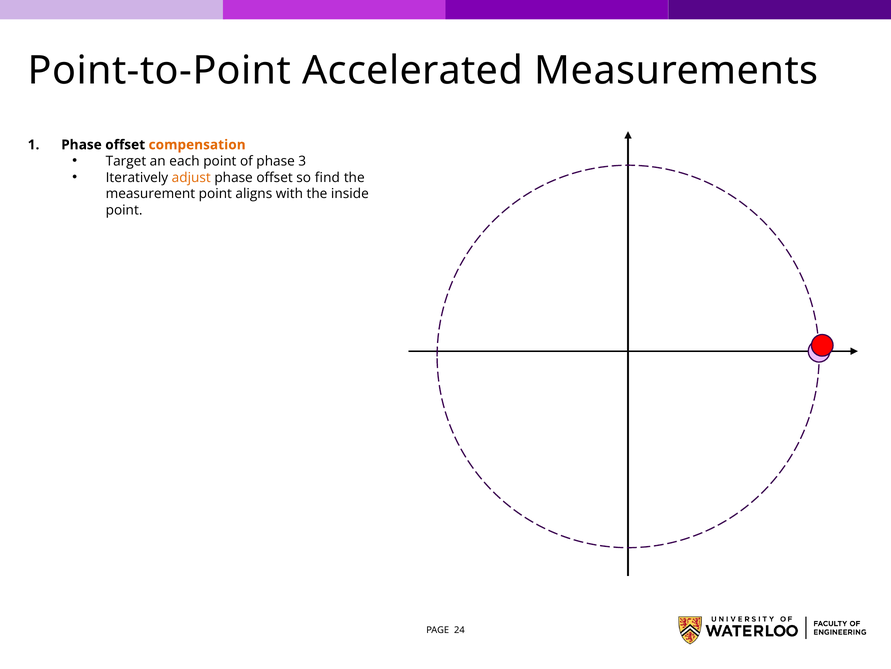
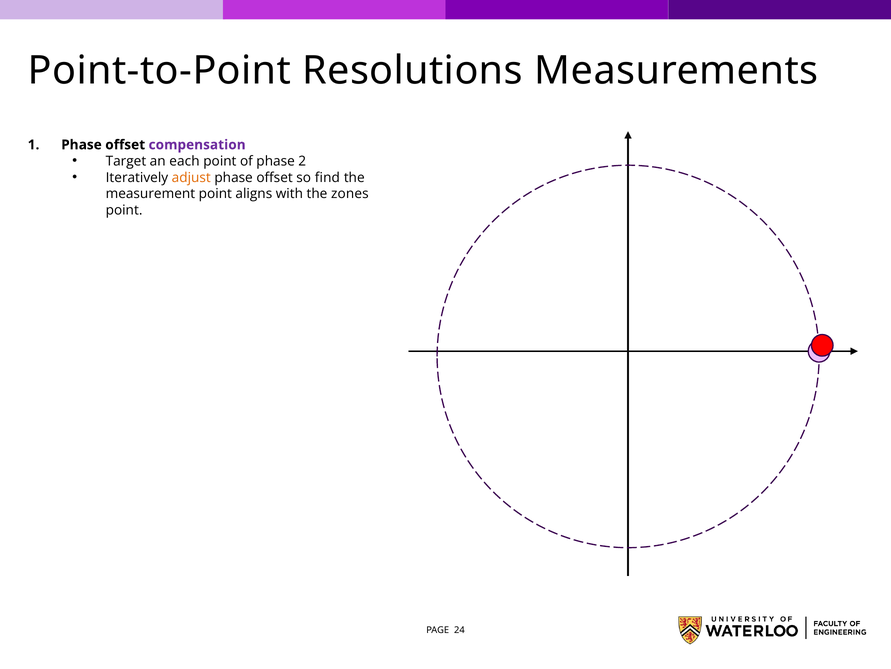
Accelerated: Accelerated -> Resolutions
compensation colour: orange -> purple
3: 3 -> 2
inside: inside -> zones
